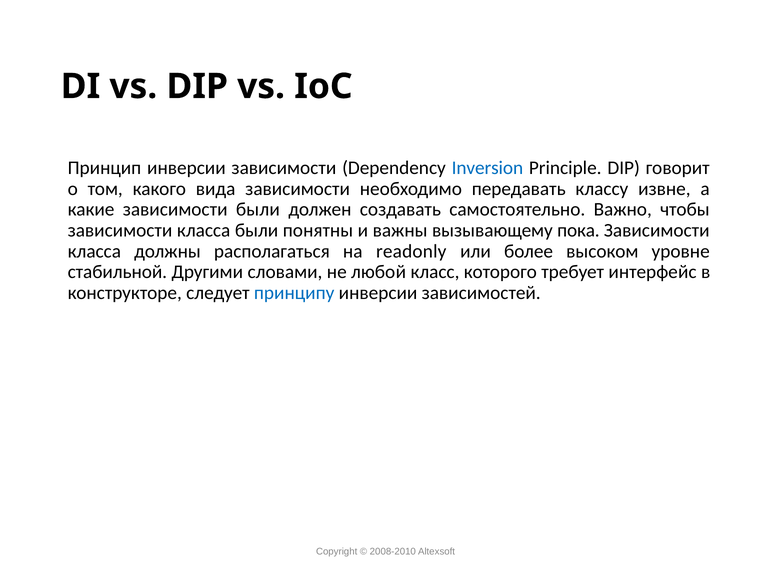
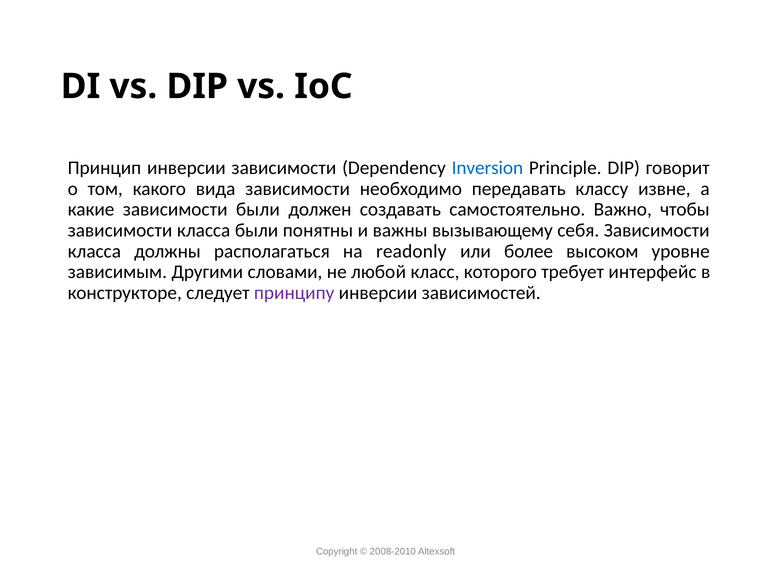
пока: пока -> себя
стабильной: стабильной -> зависимым
принципу colour: blue -> purple
